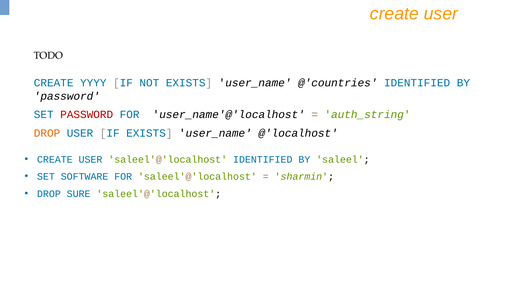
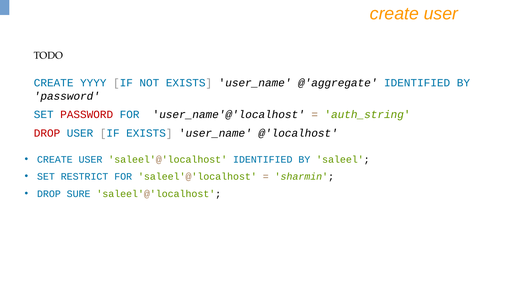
@'countries: @'countries -> @'aggregate
DROP at (47, 133) colour: orange -> red
SOFTWARE: SOFTWARE -> RESTRICT
